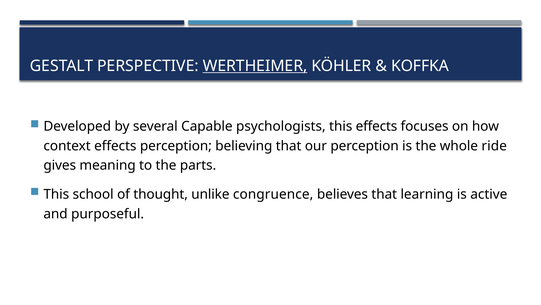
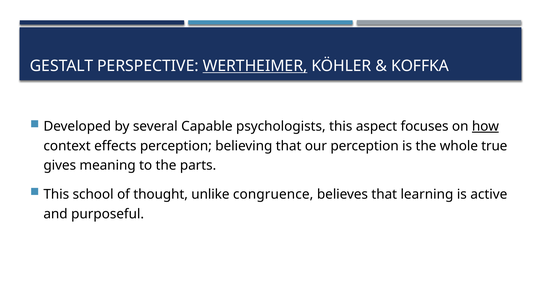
this effects: effects -> aspect
how underline: none -> present
ride: ride -> true
